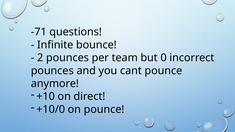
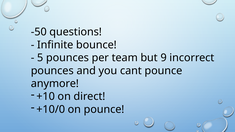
-71: -71 -> -50
2: 2 -> 5
0: 0 -> 9
